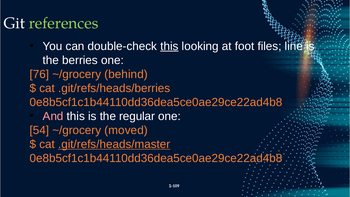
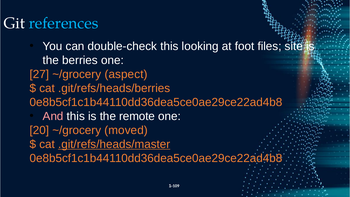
references colour: light green -> light blue
this at (169, 46) underline: present -> none
line: line -> site
76: 76 -> 27
behind: behind -> aspect
regular: regular -> remote
54: 54 -> 20
